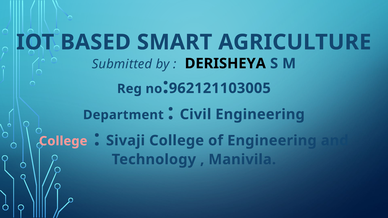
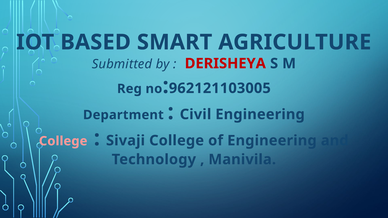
DERISHEYA colour: black -> red
